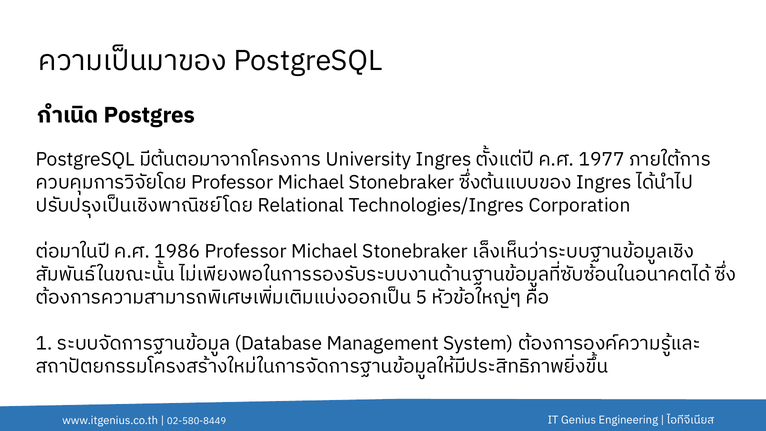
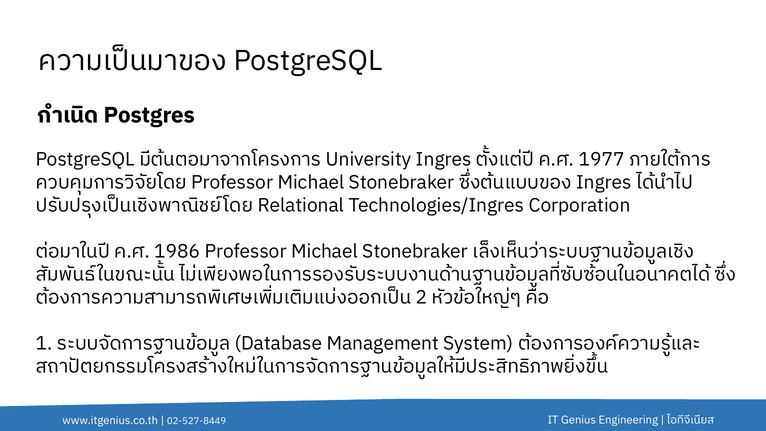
5: 5 -> 2
02-580-8449: 02-580-8449 -> 02-527-8449
